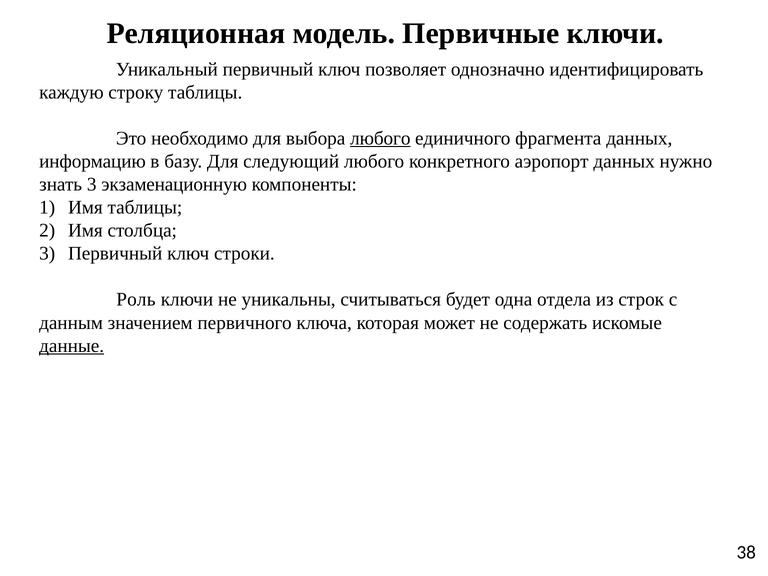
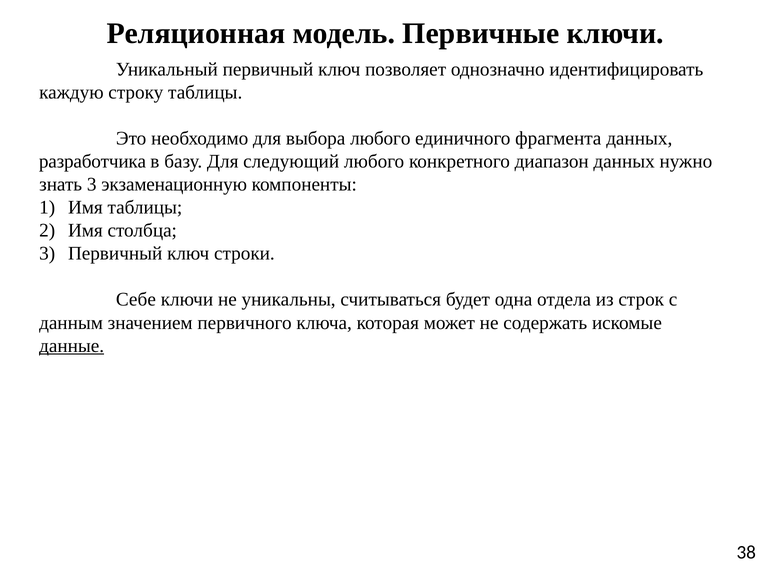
любого at (380, 138) underline: present -> none
информацию: информацию -> разработчика
аэропорт: аэропорт -> диапазон
Роль: Роль -> Себе
